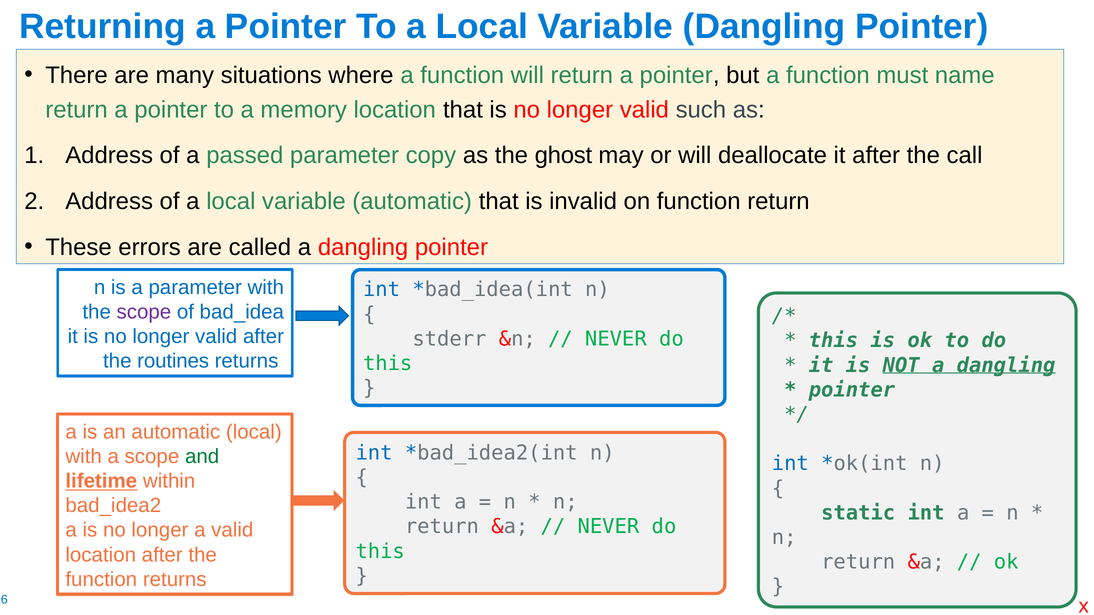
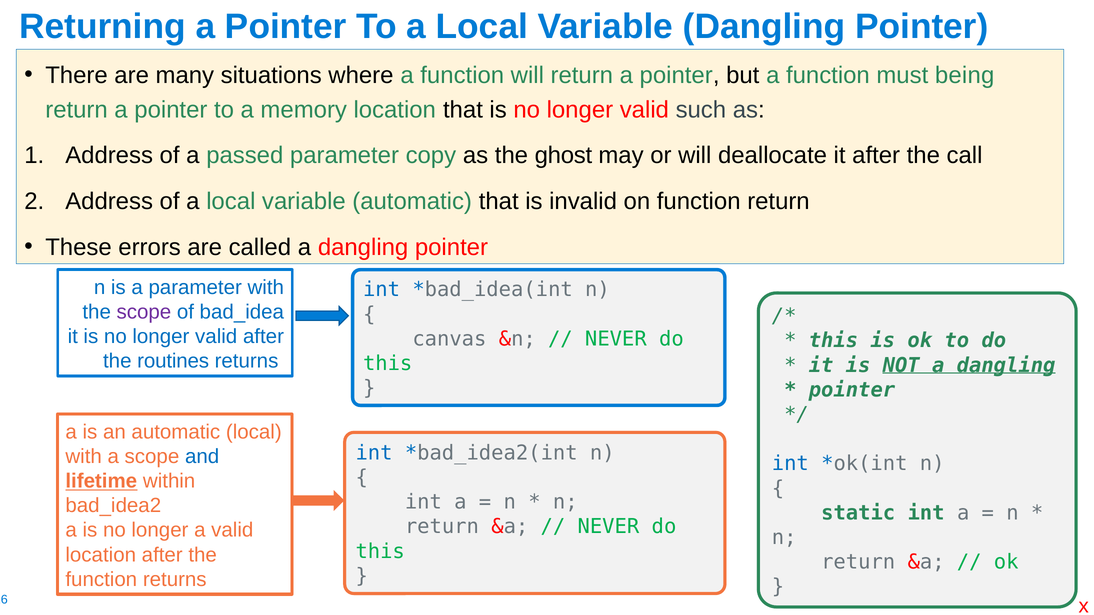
name: name -> being
stderr: stderr -> canvas
and colour: green -> blue
